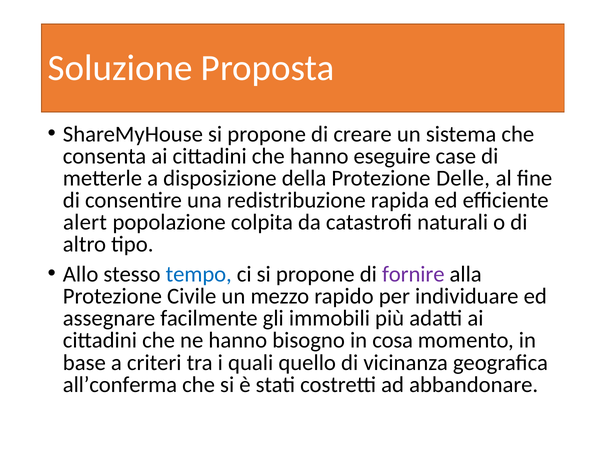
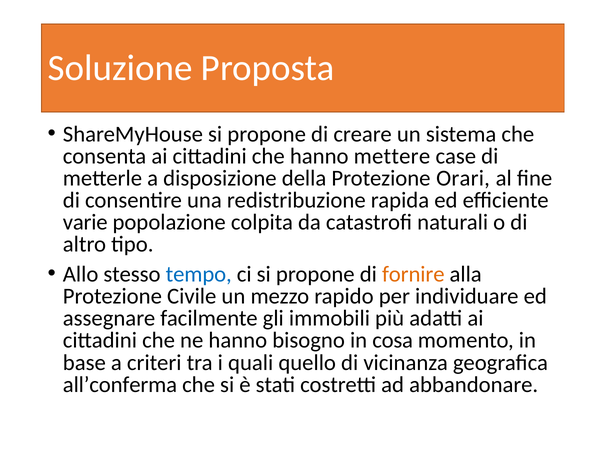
eseguire: eseguire -> mettere
Delle: Delle -> Orari
alert: alert -> varie
fornire colour: purple -> orange
